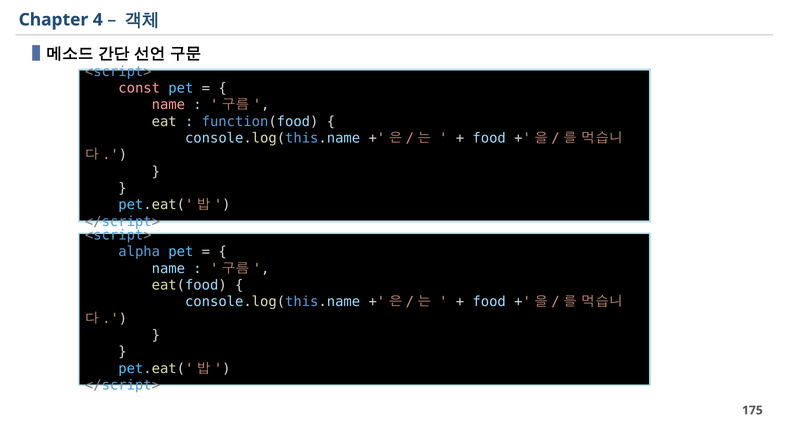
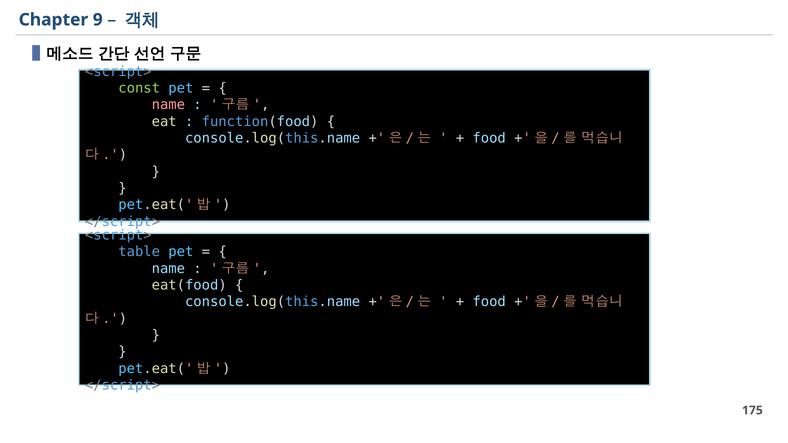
4: 4 -> 9
const colour: pink -> light green
alpha: alpha -> table
